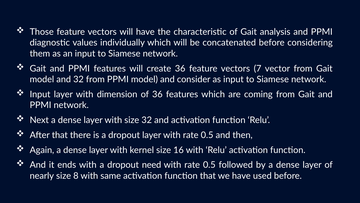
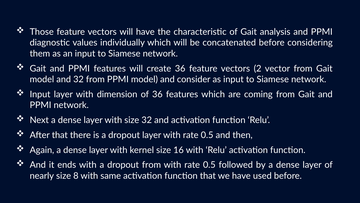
7: 7 -> 2
dropout need: need -> from
